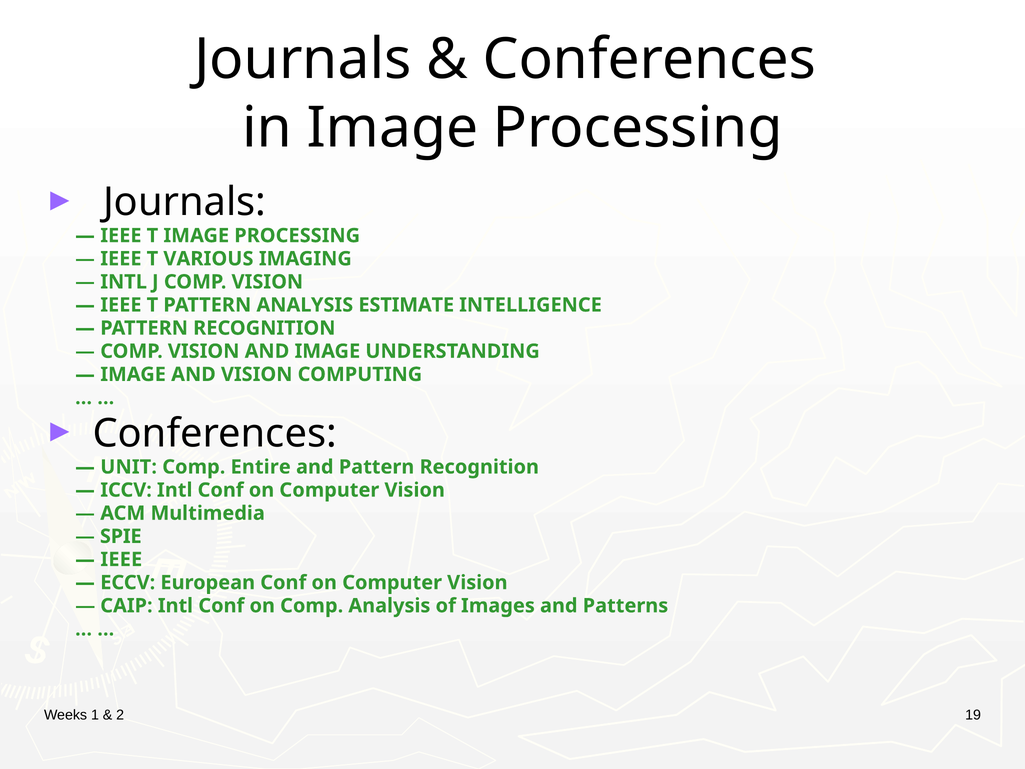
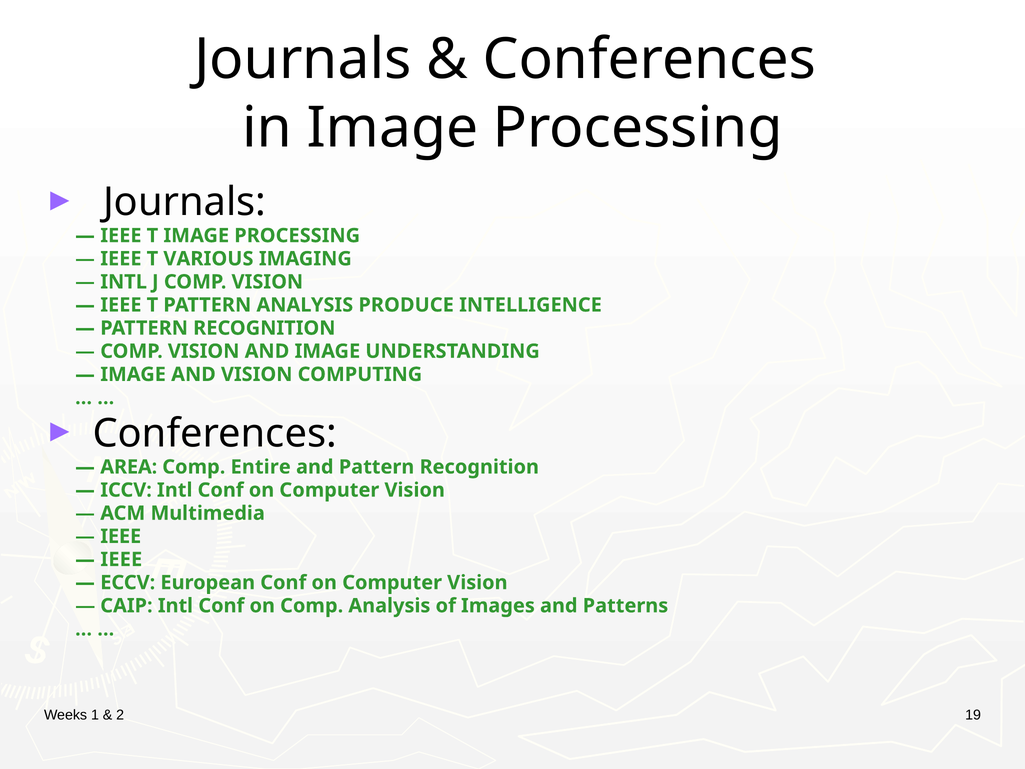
ESTIMATE: ESTIMATE -> PRODUCE
UNIT: UNIT -> AREA
SPIE at (121, 536): SPIE -> IEEE
